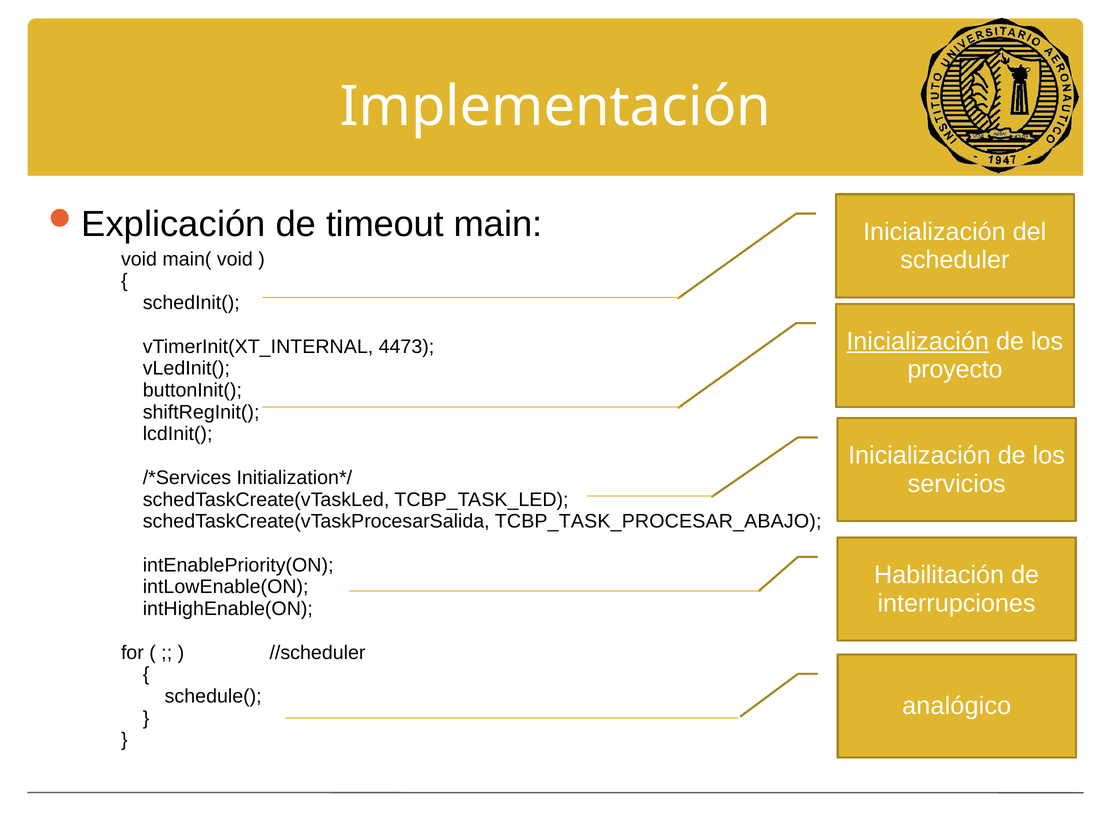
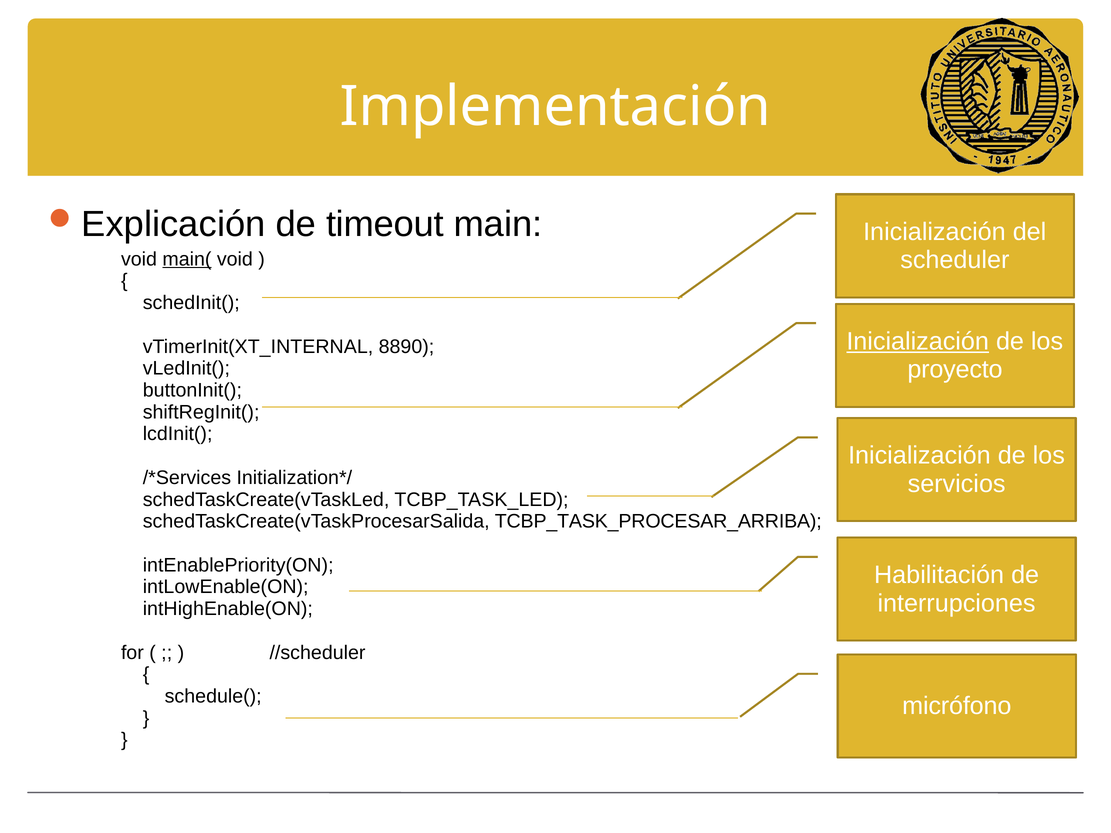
main( underline: none -> present
4473: 4473 -> 8890
TCBP_TASK_PROCESAR_ABAJO: TCBP_TASK_PROCESAR_ABAJO -> TCBP_TASK_PROCESAR_ARRIBA
analógico: analógico -> micrófono
